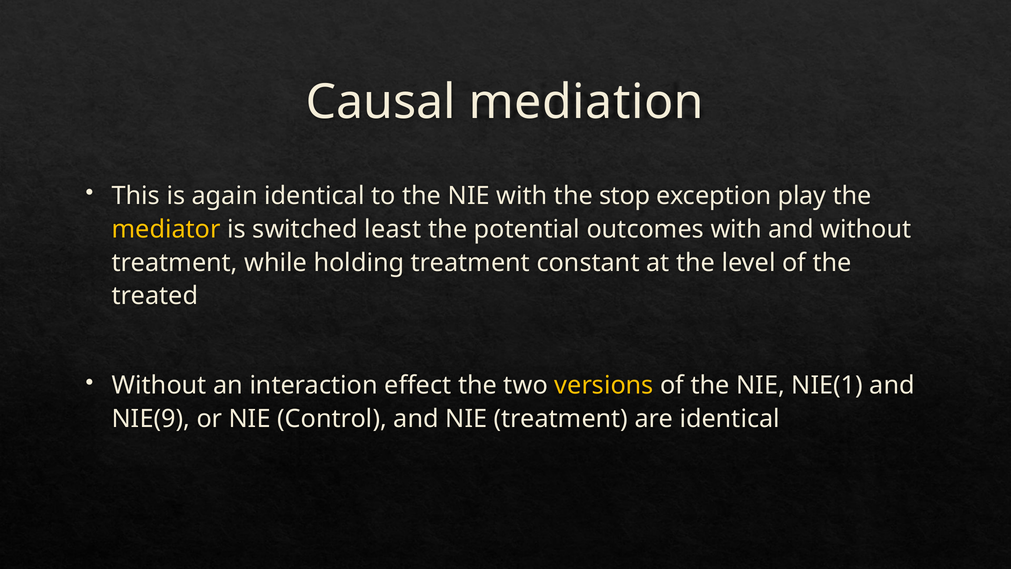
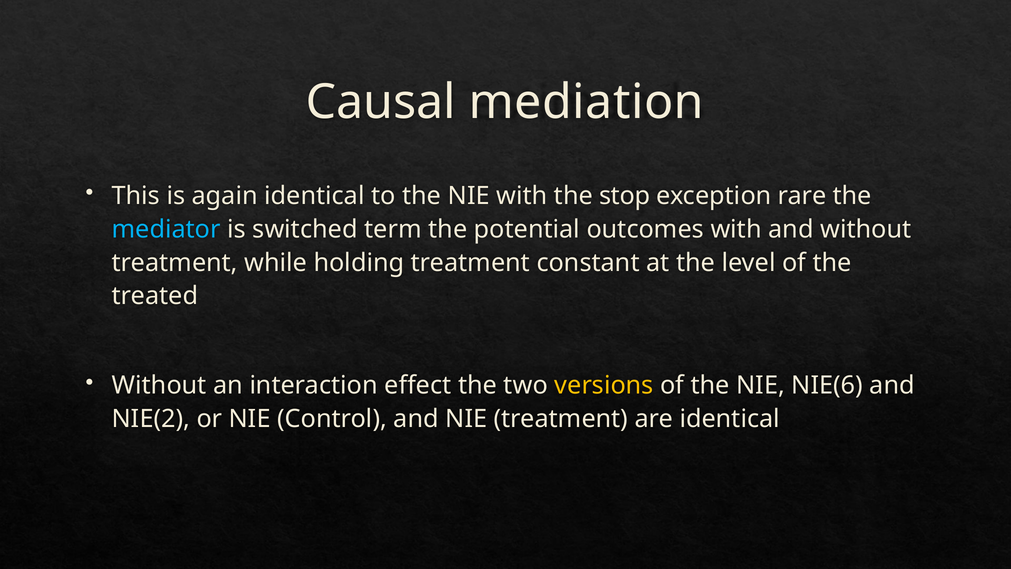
play: play -> rare
mediator colour: yellow -> light blue
least: least -> term
NIE(1: NIE(1 -> NIE(6
NIE(9: NIE(9 -> NIE(2
